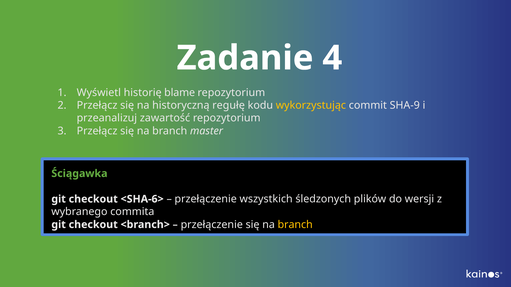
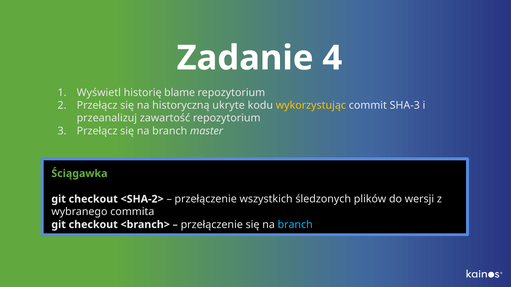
regułę: regułę -> ukryte
SHA-9: SHA-9 -> SHA-3
<SHA-6>: <SHA-6> -> <SHA-2>
branch at (295, 225) colour: yellow -> light blue
